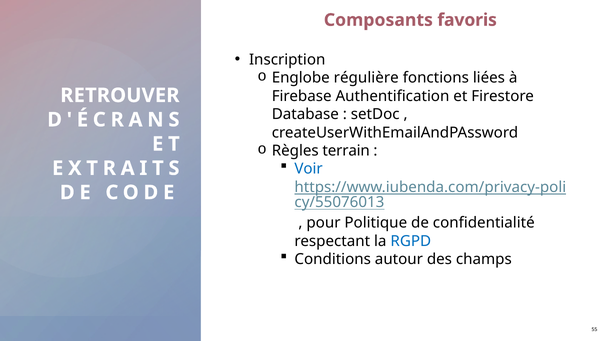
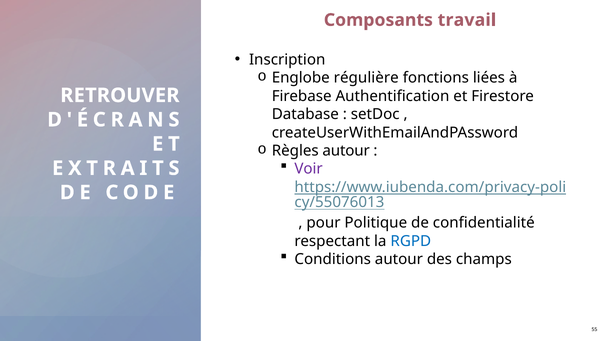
favoris: favoris -> travail
Règles terrain: terrain -> autour
Voir colour: blue -> purple
